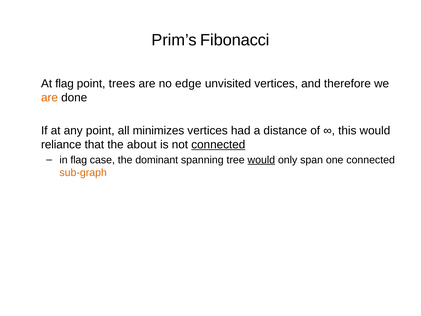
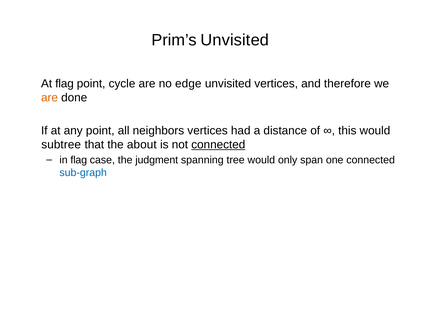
Prim’s Fibonacci: Fibonacci -> Unvisited
trees: trees -> cycle
minimizes: minimizes -> neighbors
reliance: reliance -> subtree
dominant: dominant -> judgment
would at (261, 160) underline: present -> none
sub-graph colour: orange -> blue
